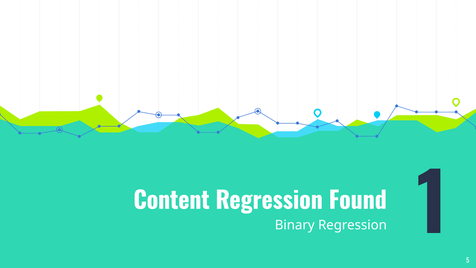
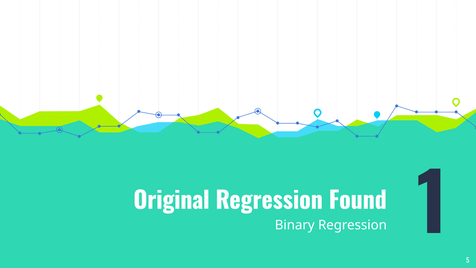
Content: Content -> Original
